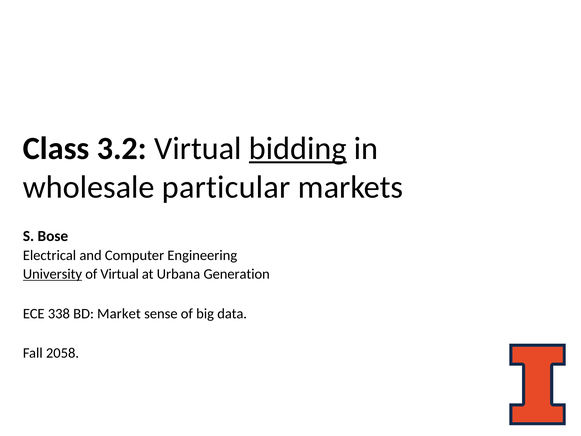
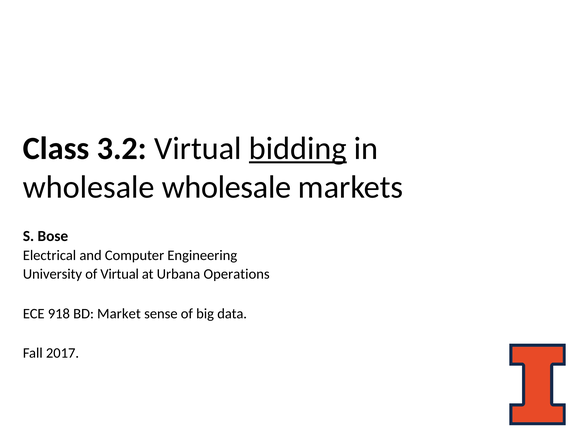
wholesale particular: particular -> wholesale
University underline: present -> none
Generation: Generation -> Operations
338: 338 -> 918
2058: 2058 -> 2017
